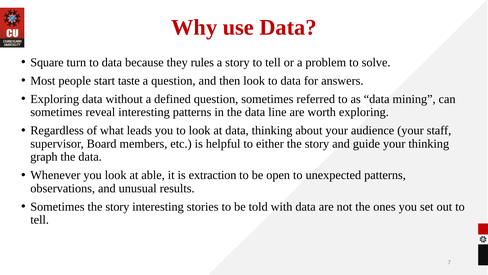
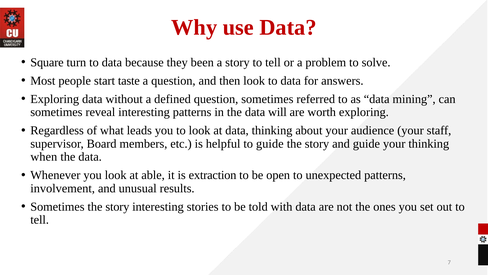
rules: rules -> been
line: line -> will
to either: either -> guide
graph: graph -> when
observations: observations -> involvement
